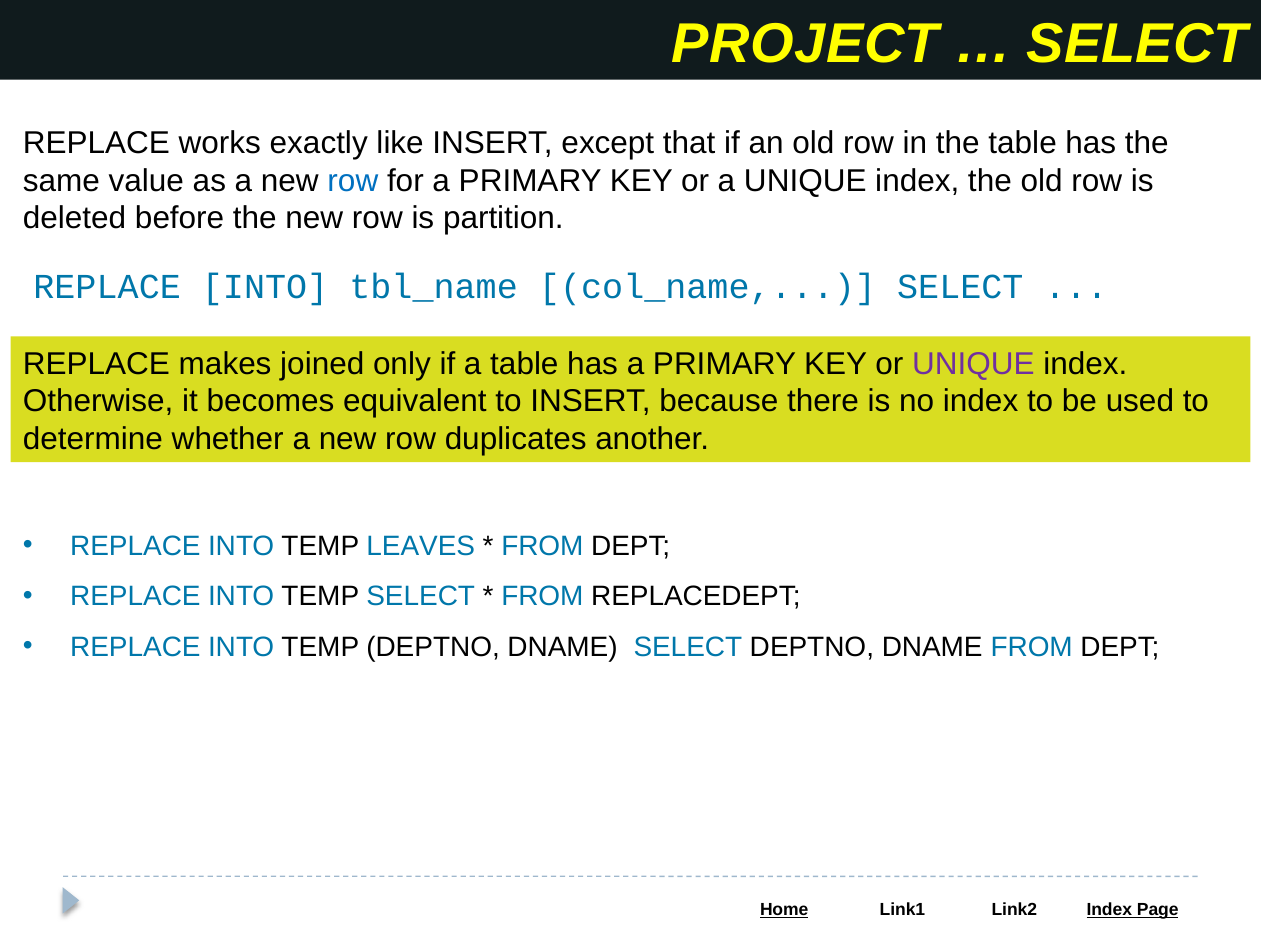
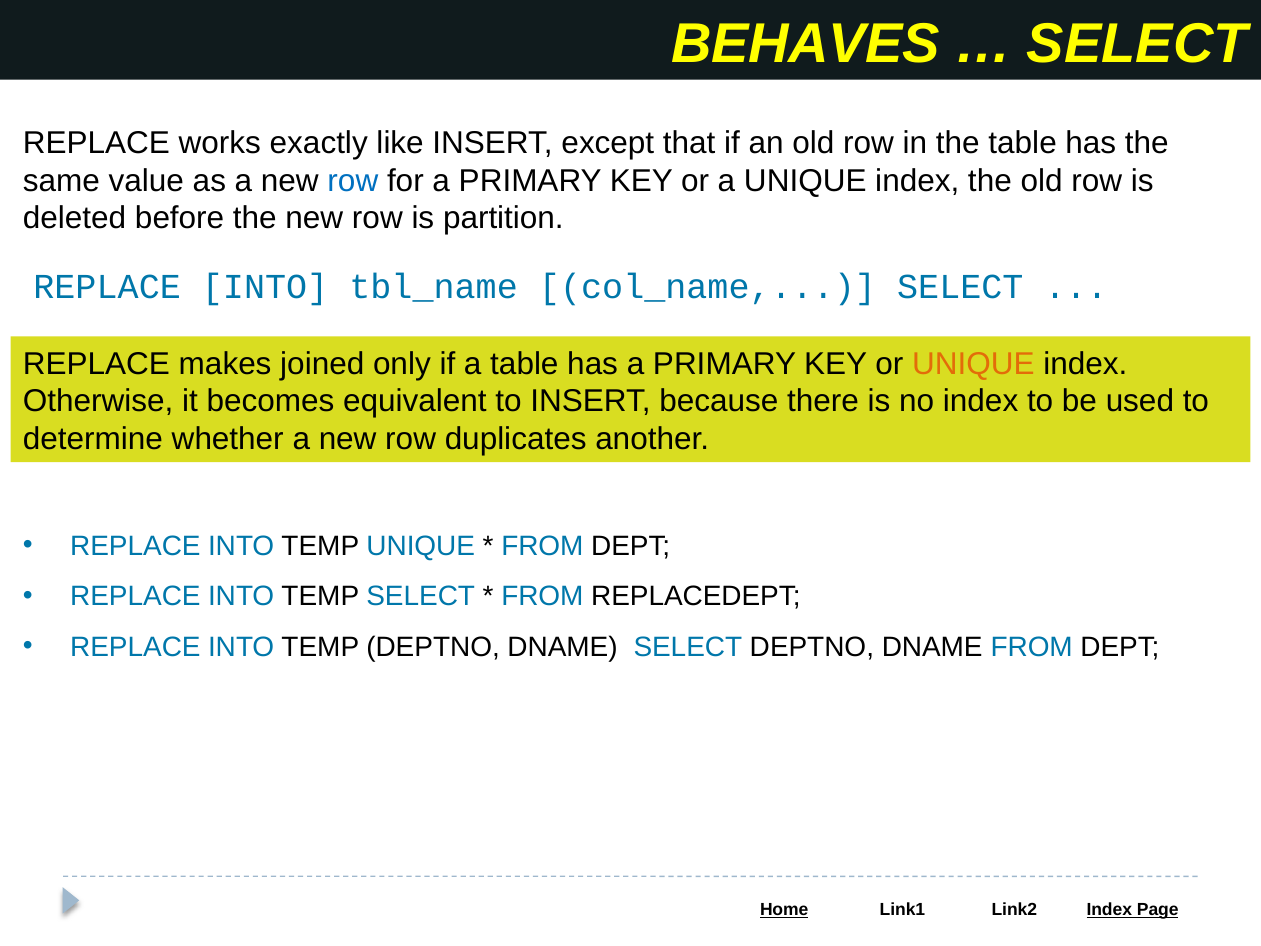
PROJECT: PROJECT -> BEHAVES
UNIQUE at (973, 364) colour: purple -> orange
TEMP LEAVES: LEAVES -> UNIQUE
